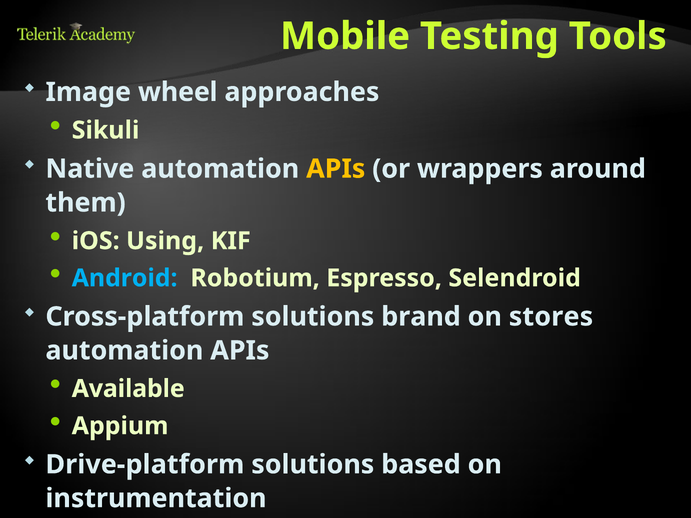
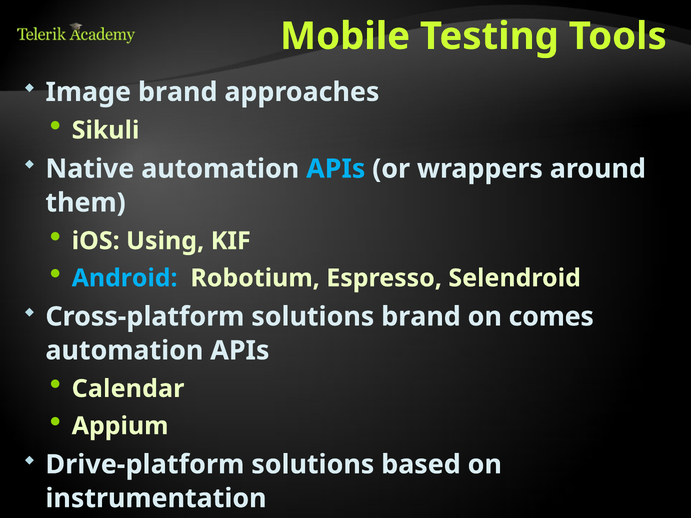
Image wheel: wheel -> brand
APIs at (336, 169) colour: yellow -> light blue
stores: stores -> comes
Available: Available -> Calendar
